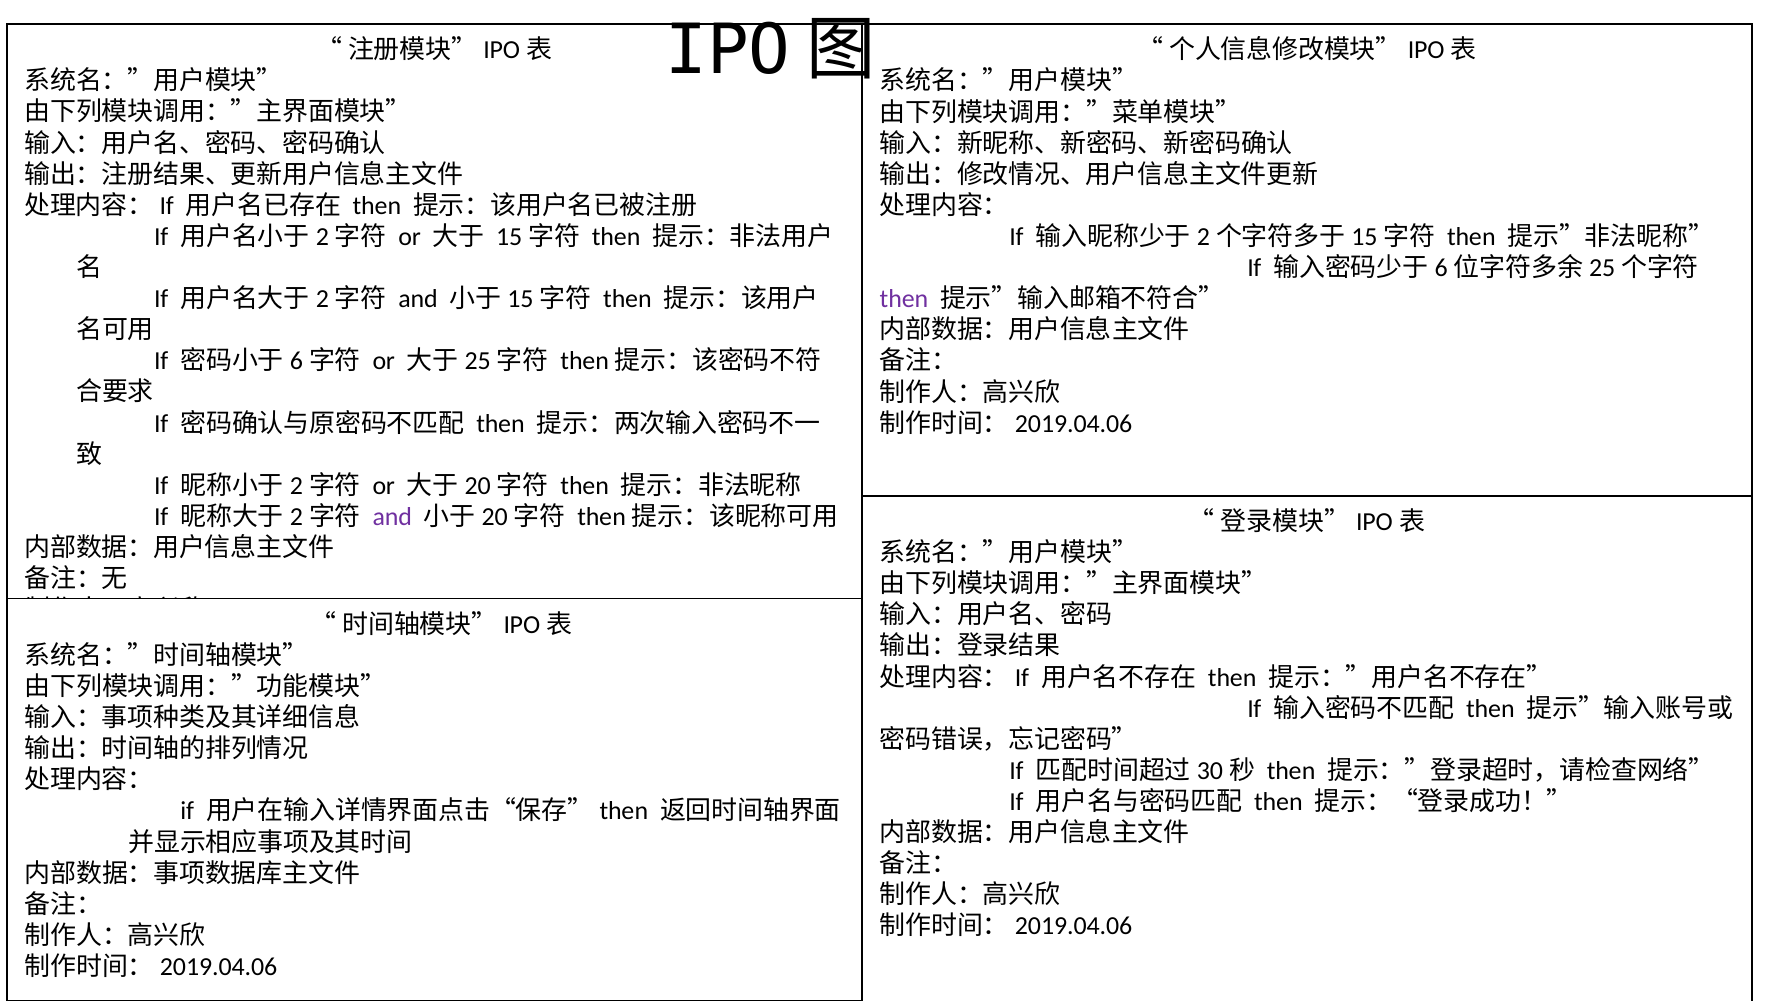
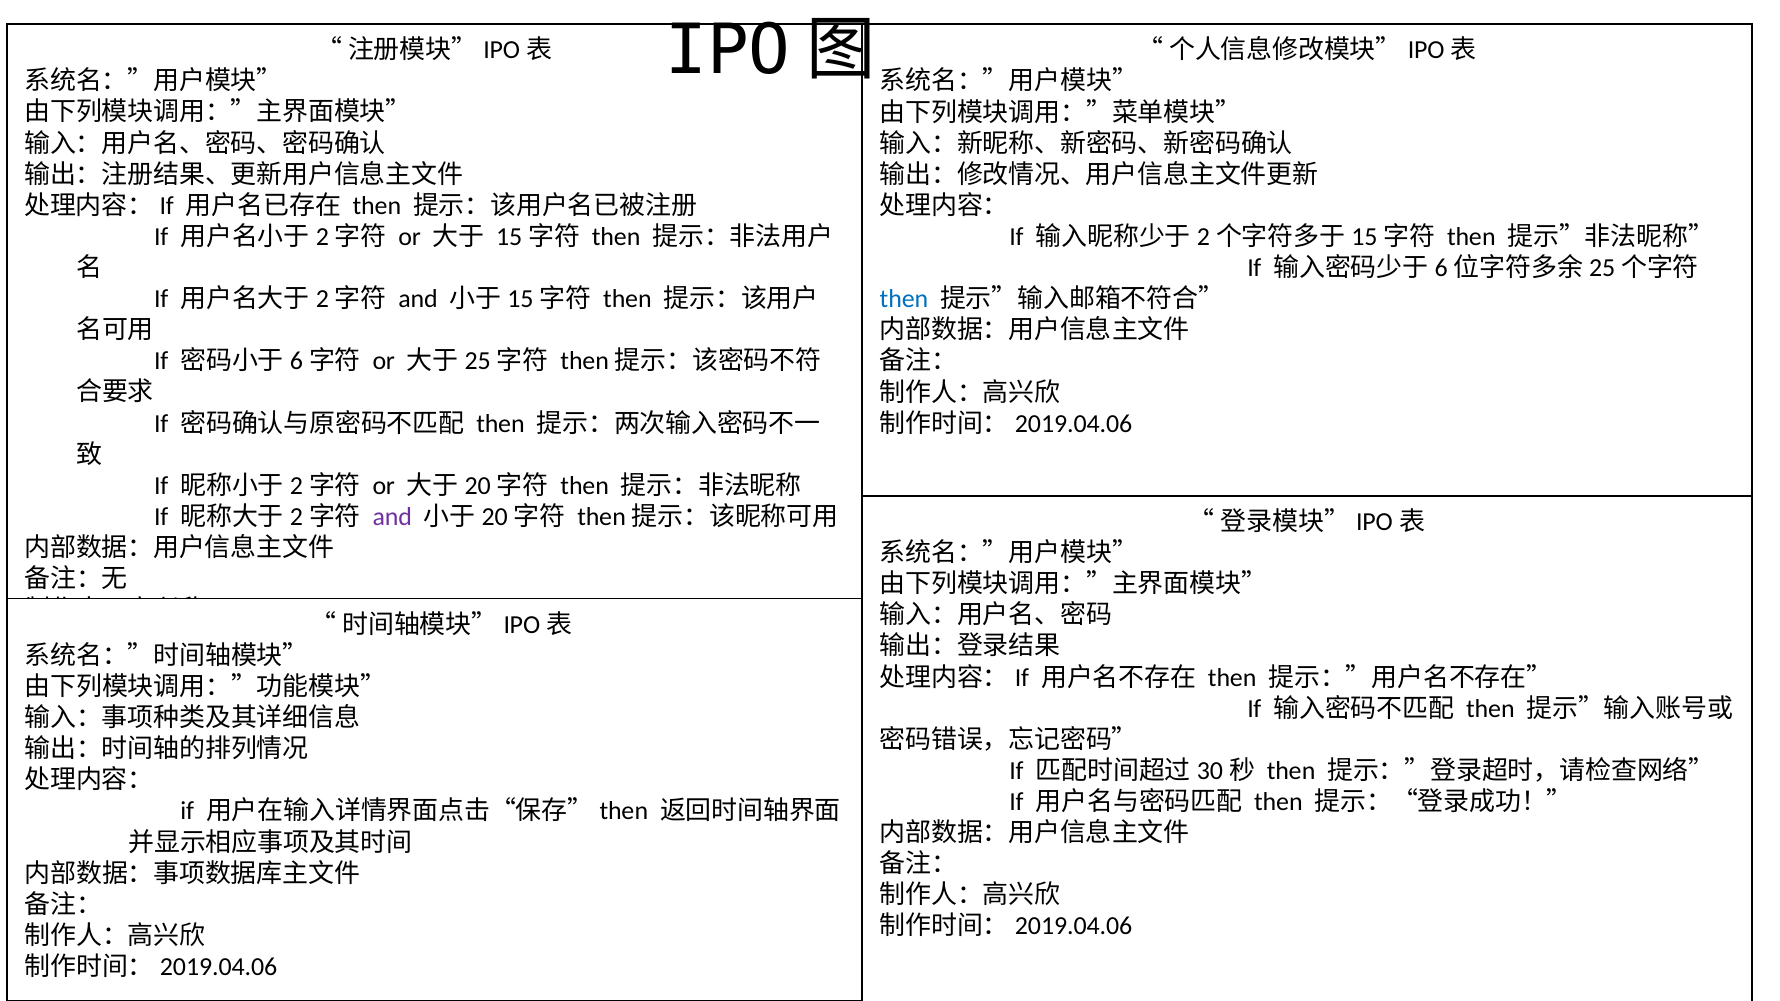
then at (904, 299) colour: purple -> blue
